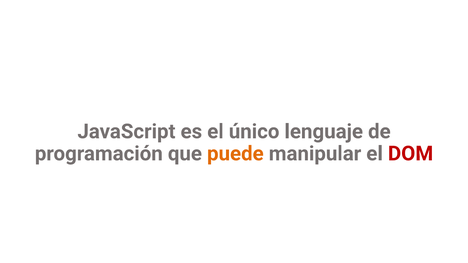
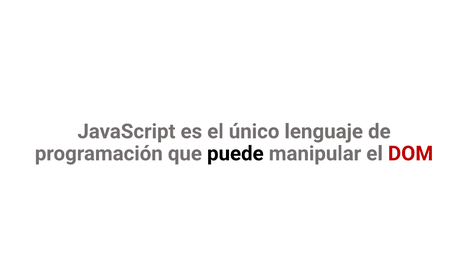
puede colour: orange -> black
